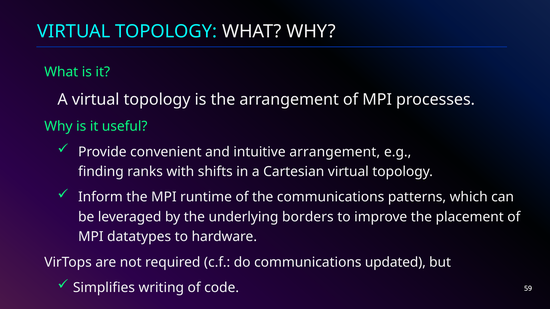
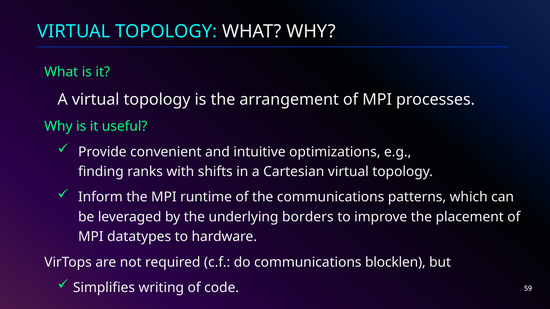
intuitive arrangement: arrangement -> optimizations
updated: updated -> blocklen
